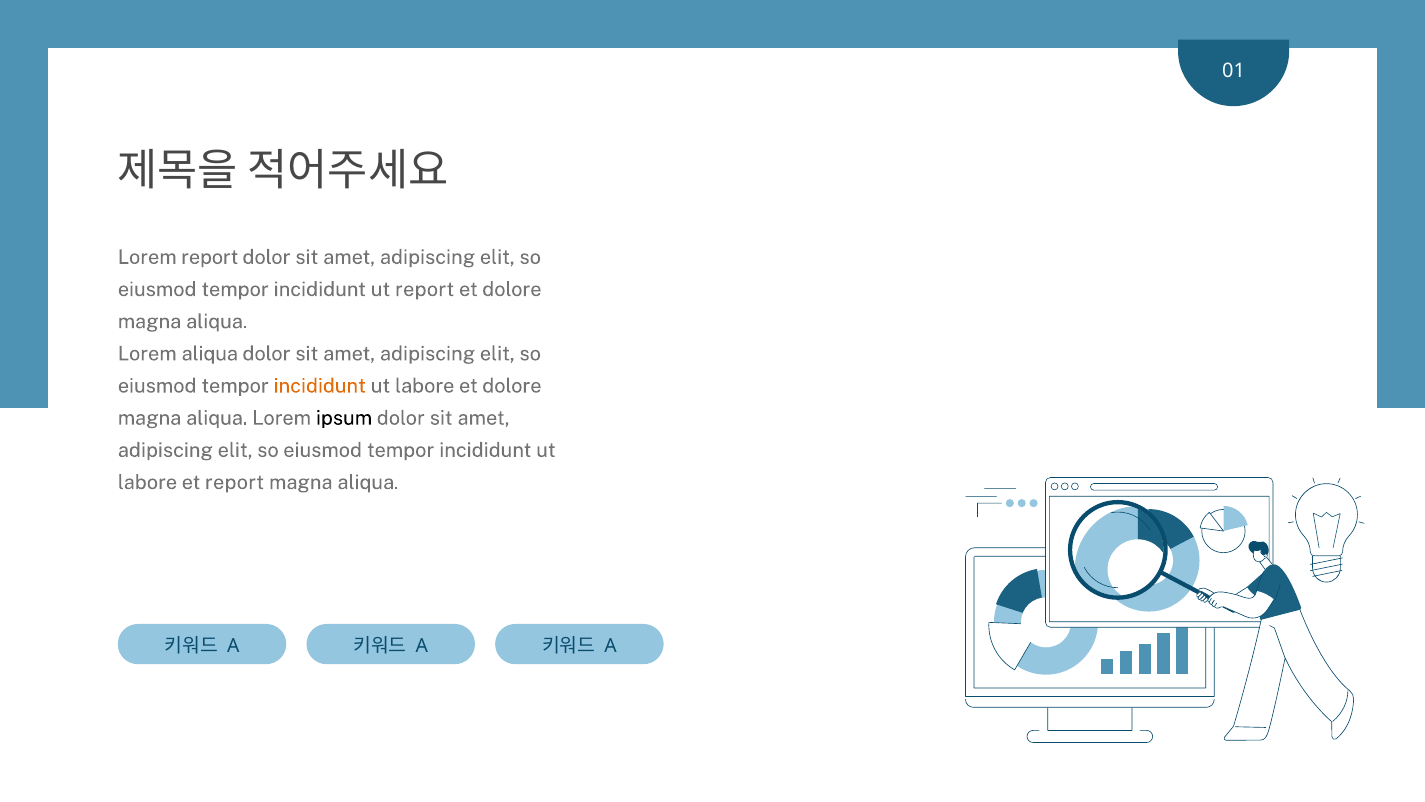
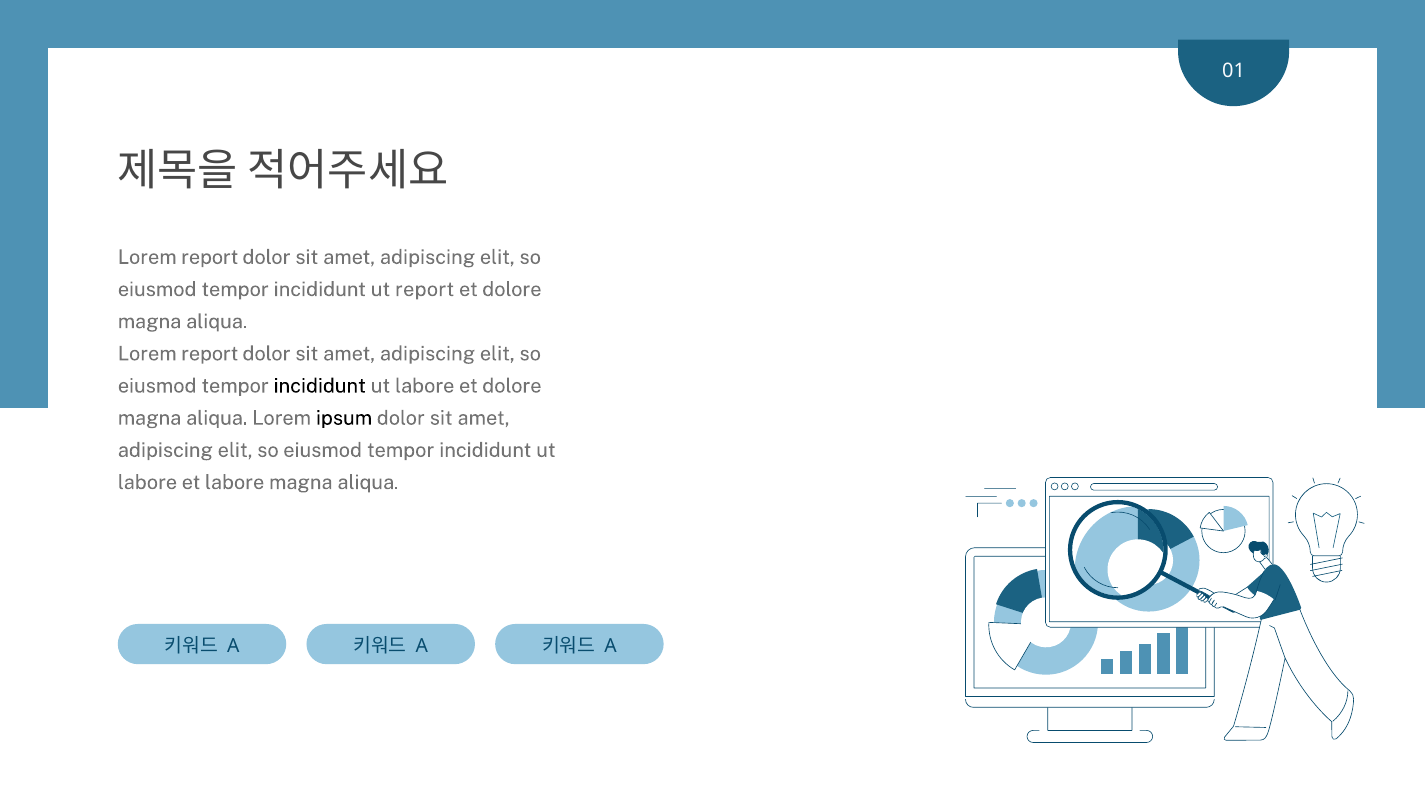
aliqua at (210, 354): aliqua -> report
incididunt at (320, 386) colour: orange -> black
et report: report -> labore
